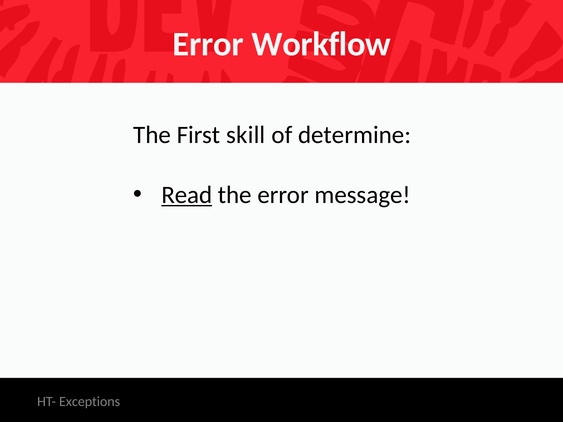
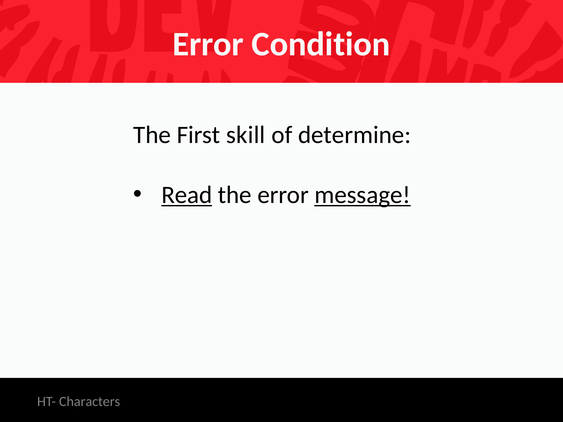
Workflow: Workflow -> Condition
message underline: none -> present
Exceptions: Exceptions -> Characters
